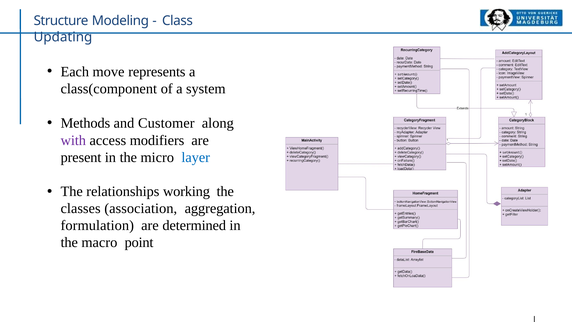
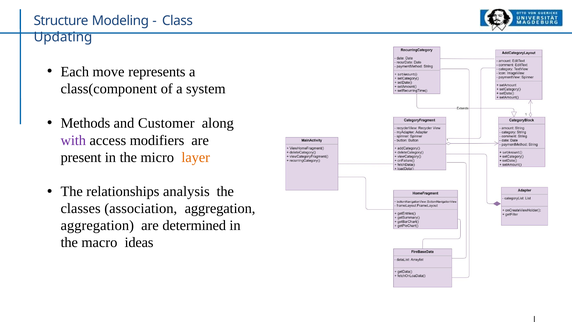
layer colour: blue -> orange
working: working -> analysis
formulation at (97, 225): formulation -> aggregation
point: point -> ideas
